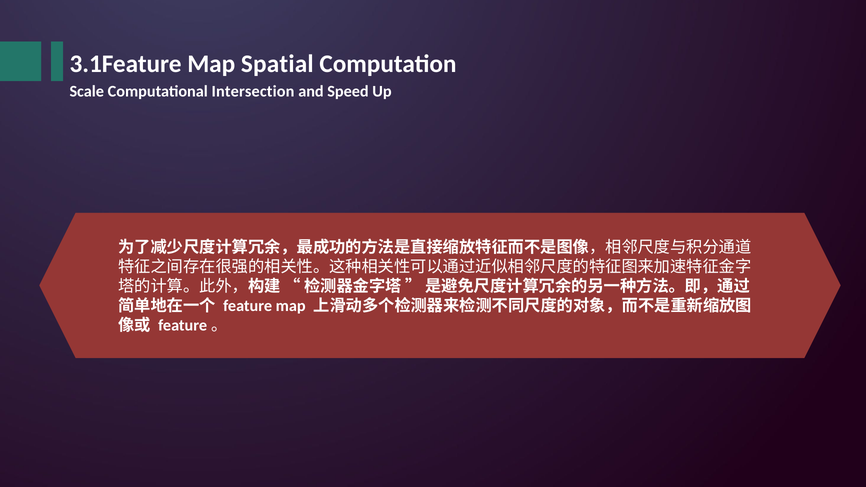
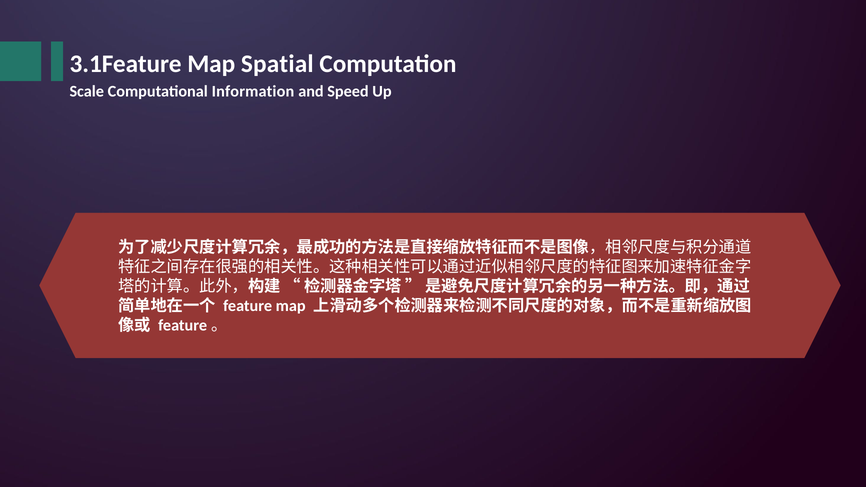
Intersection: Intersection -> Information
